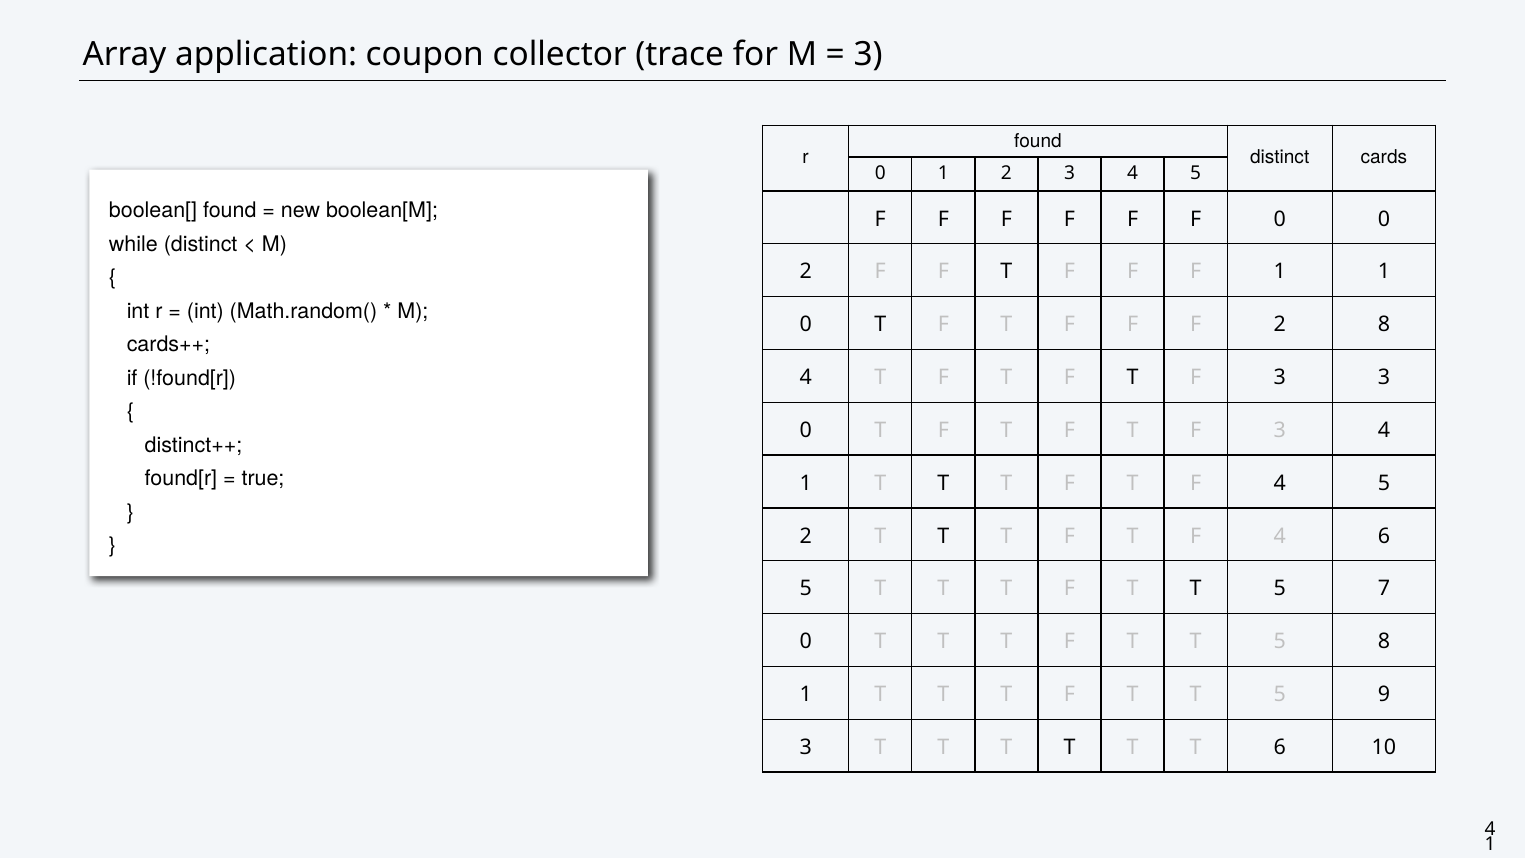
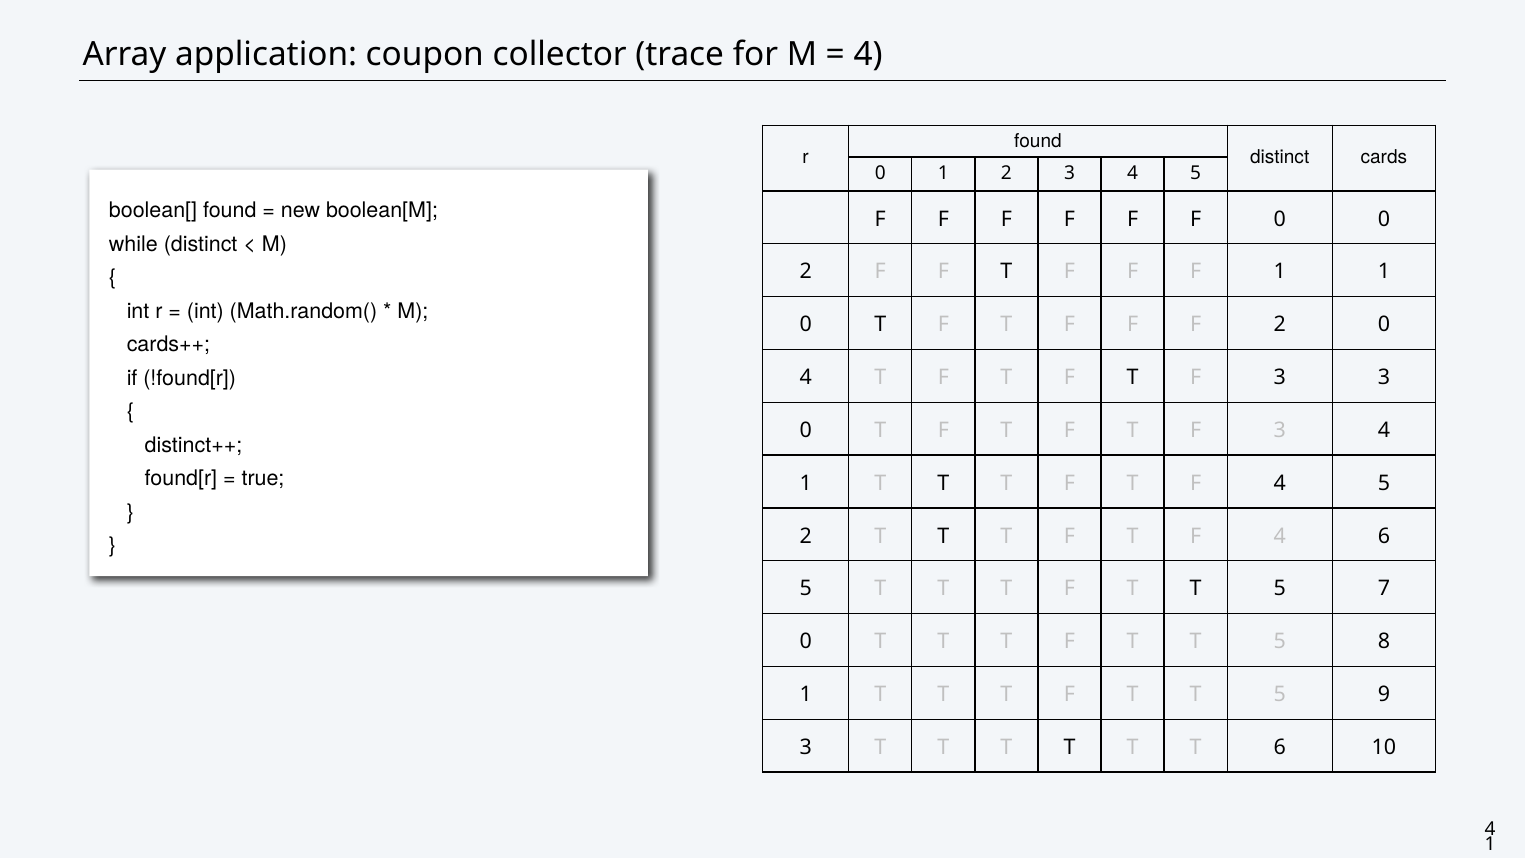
3 at (868, 54): 3 -> 4
2 8: 8 -> 0
